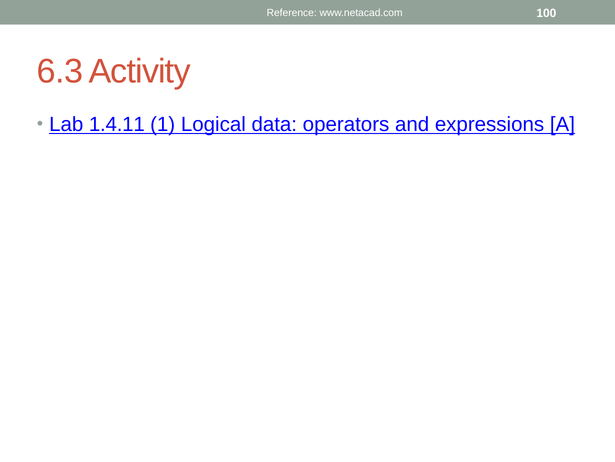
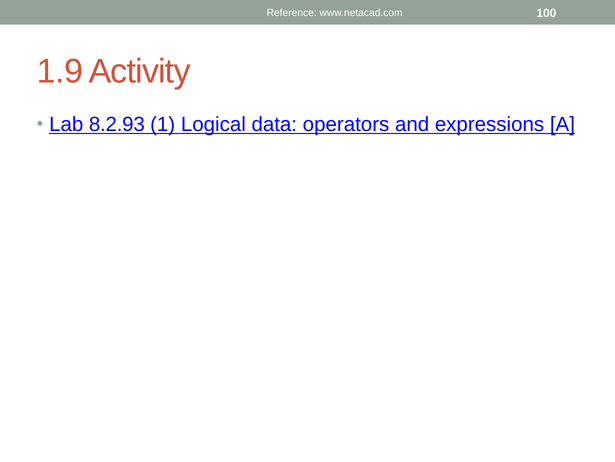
6.3: 6.3 -> 1.9
1.4.11: 1.4.11 -> 8.2.93
